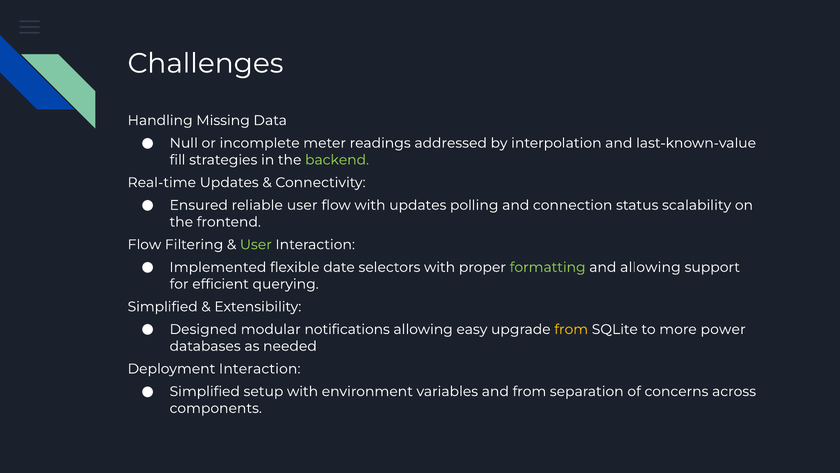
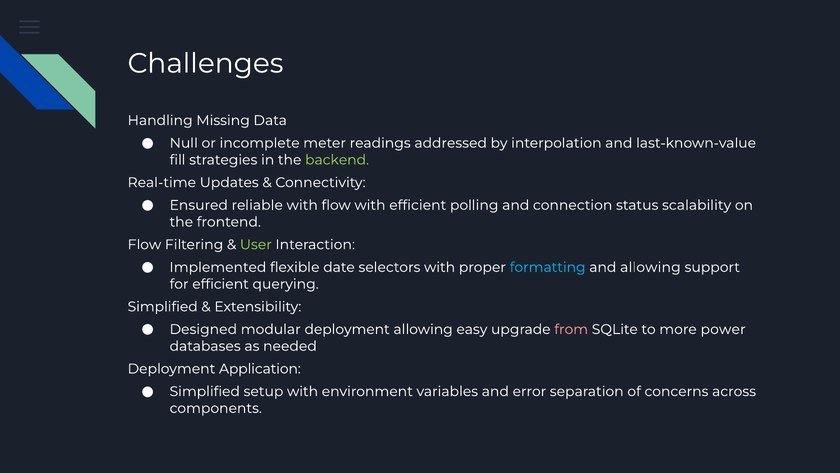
reliable user: user -> with
with updates: updates -> efficient
formatting colour: light green -> light blue
modular notifications: notifications -> deployment
from at (571, 329) colour: yellow -> pink
Deployment Interaction: Interaction -> Application
and from: from -> error
